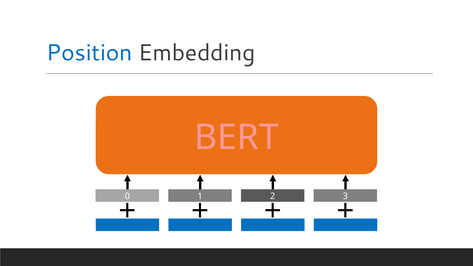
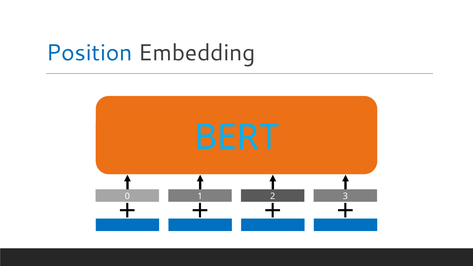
BERT colour: pink -> light blue
